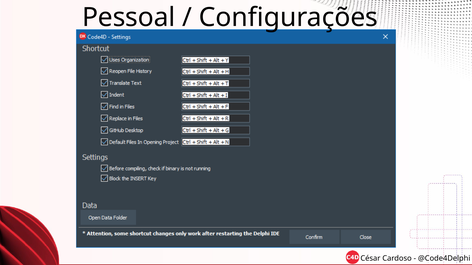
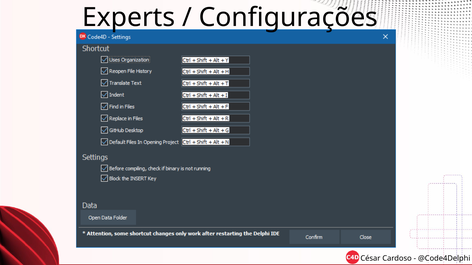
Pessoal: Pessoal -> Experts
